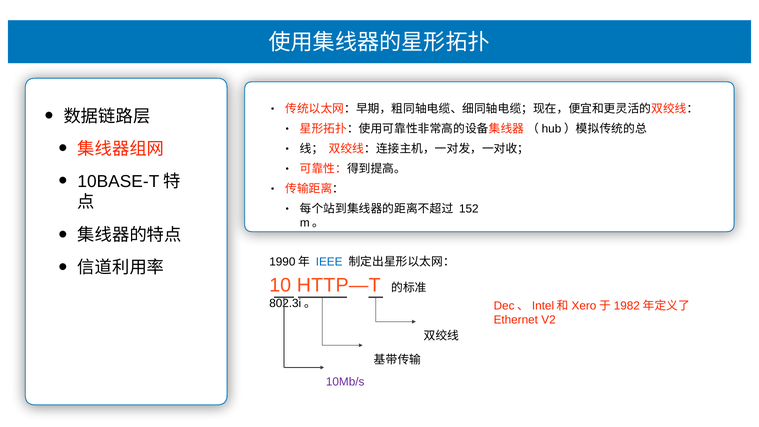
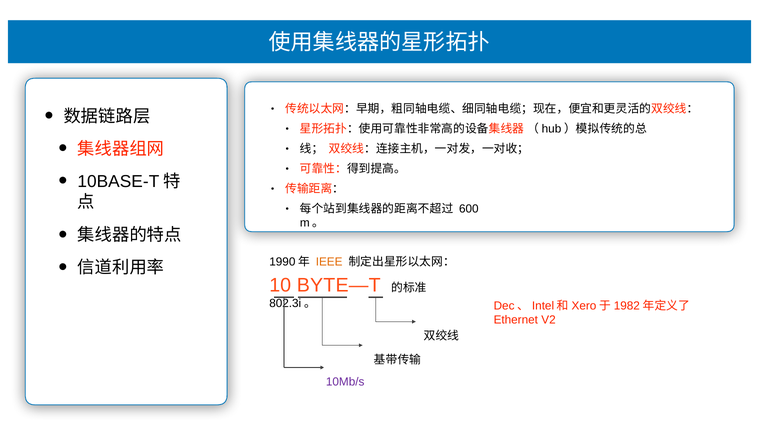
152: 152 -> 600
IEEE colour: blue -> orange
HTTP—T: HTTP—T -> BYTE—T
